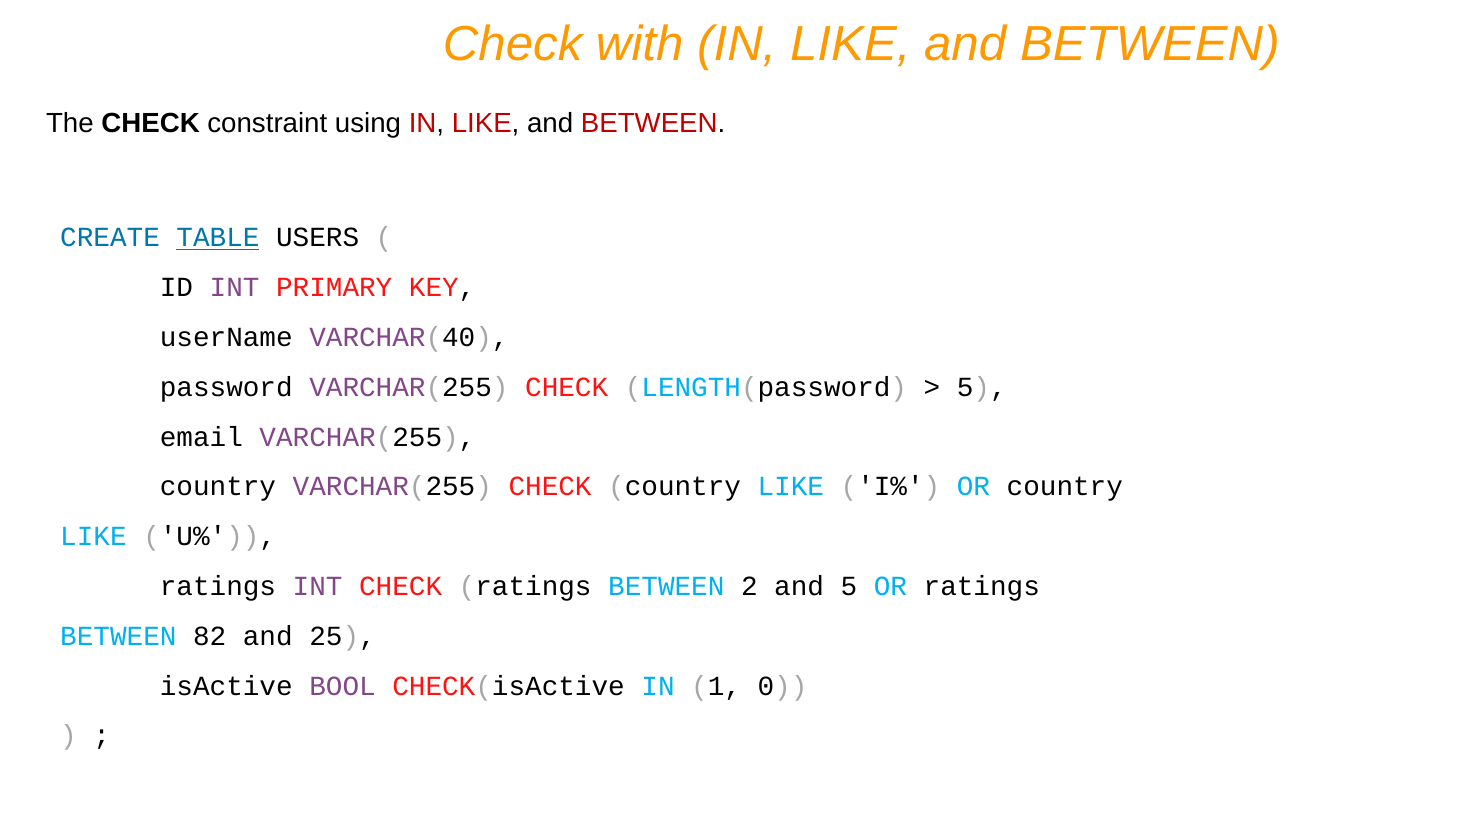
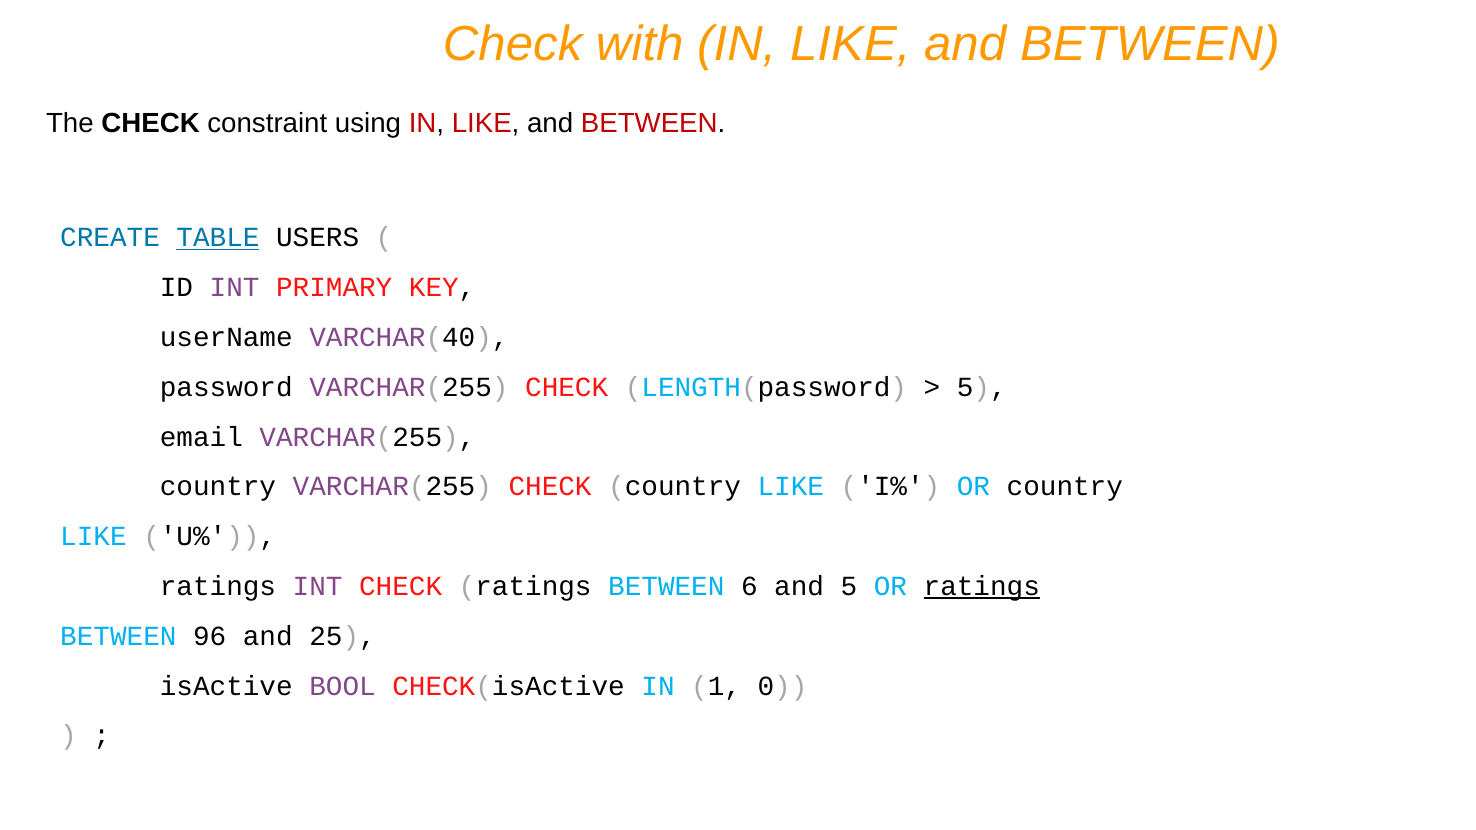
2: 2 -> 6
ratings at (982, 586) underline: none -> present
82: 82 -> 96
